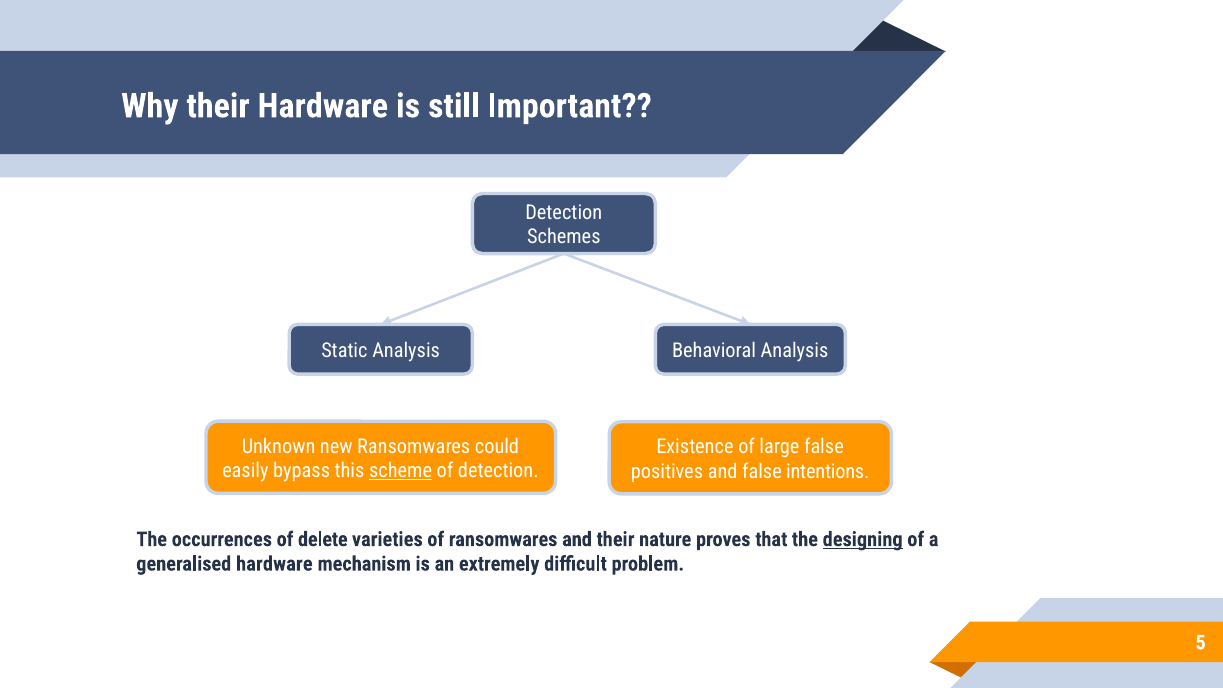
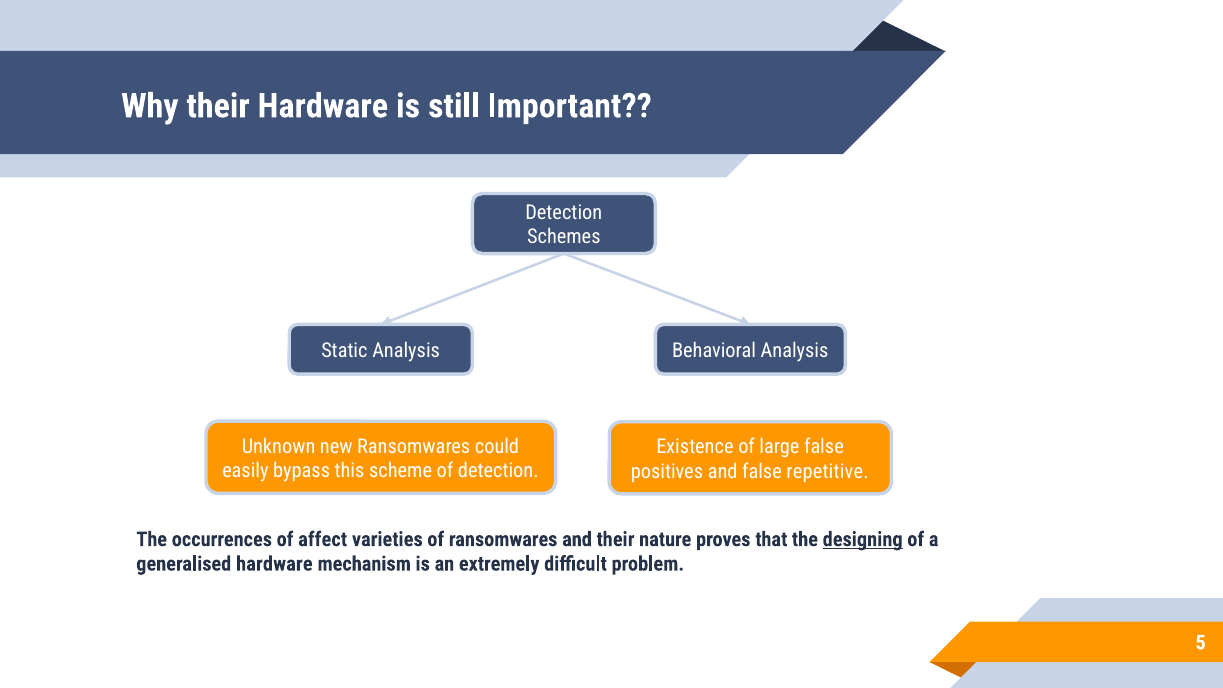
scheme underline: present -> none
intentions: intentions -> repetitive
delete: delete -> affect
